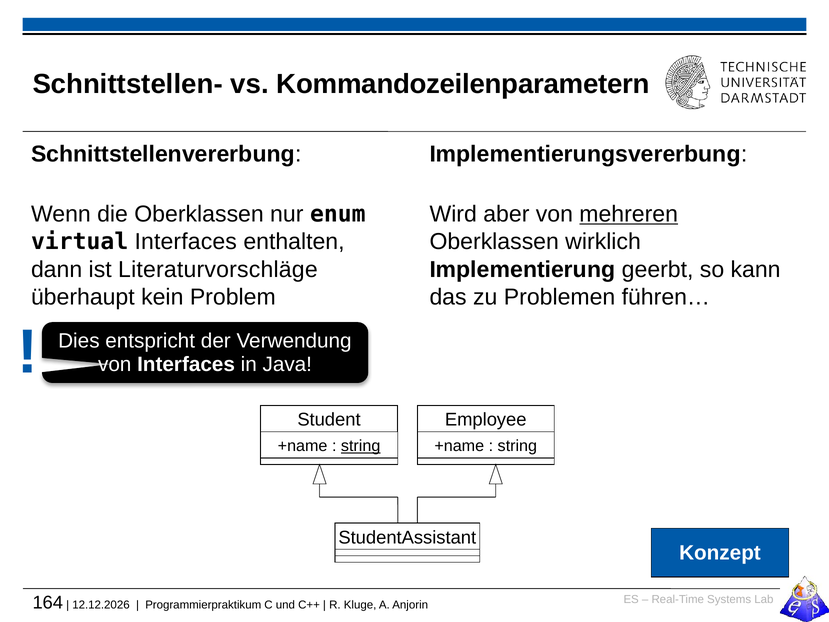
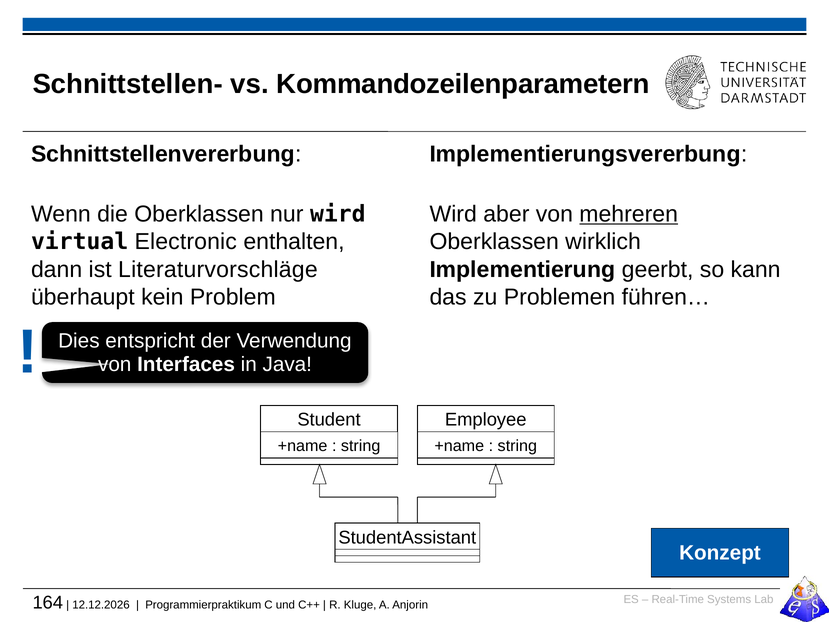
nur enum: enum -> wird
virtual Interfaces: Interfaces -> Electronic
string at (361, 446) underline: present -> none
